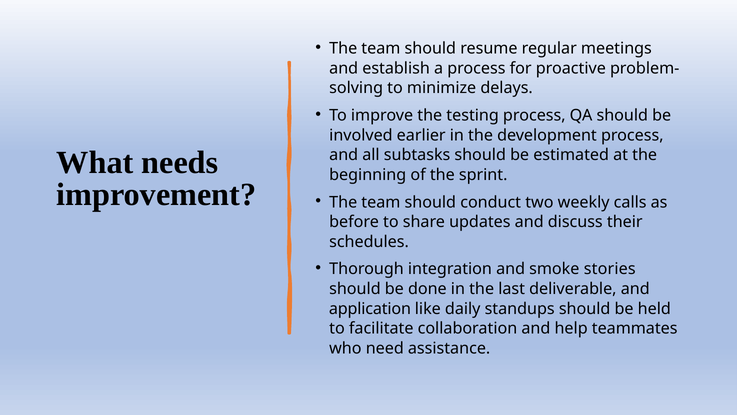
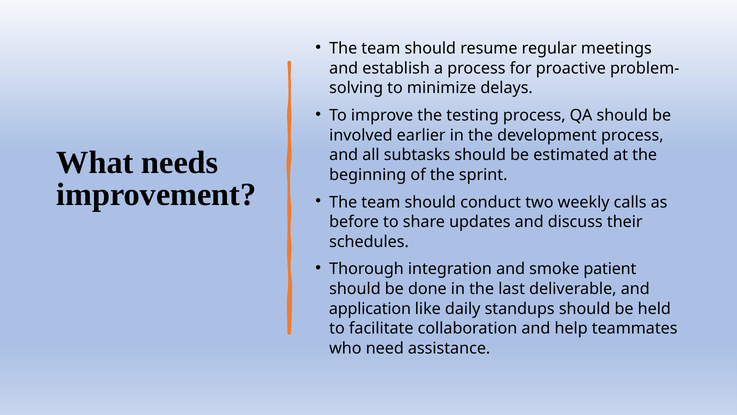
stories: stories -> patient
